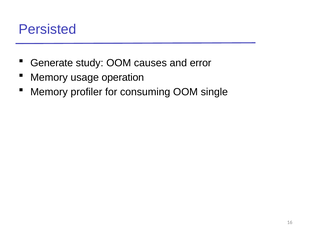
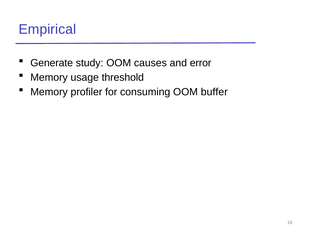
Persisted: Persisted -> Empirical
operation: operation -> threshold
single: single -> buffer
